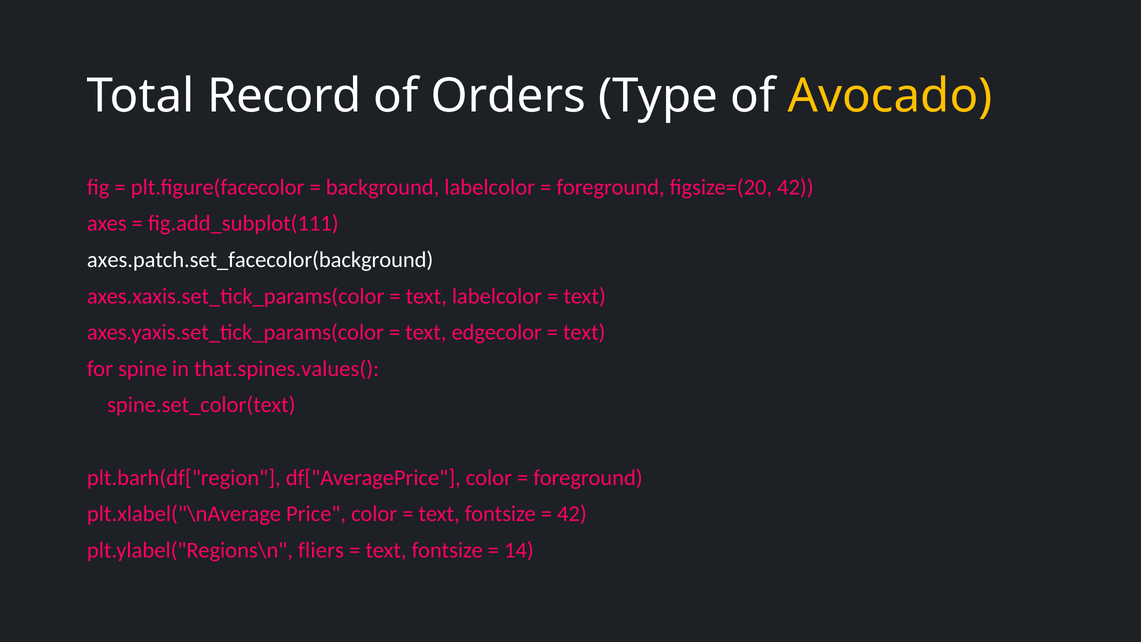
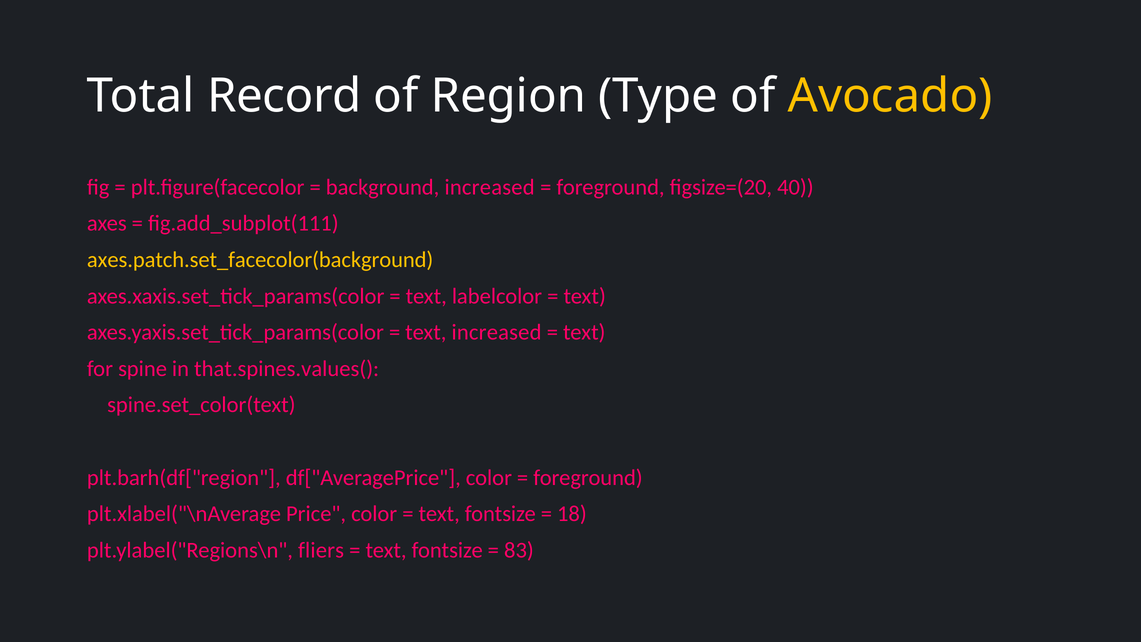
Orders: Orders -> Region
background labelcolor: labelcolor -> increased
figsize=(20 42: 42 -> 40
axes.patch.set_facecolor(background colour: white -> yellow
text edgecolor: edgecolor -> increased
42 at (572, 514): 42 -> 18
14: 14 -> 83
